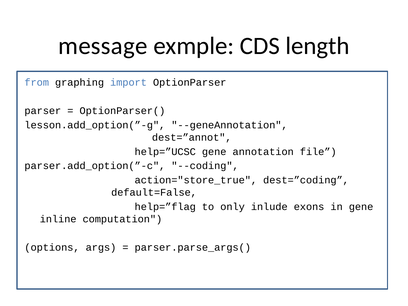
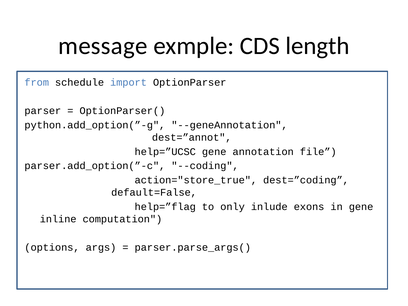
graphing: graphing -> schedule
lesson.add_option(”-g: lesson.add_option(”-g -> python.add_option(”-g
